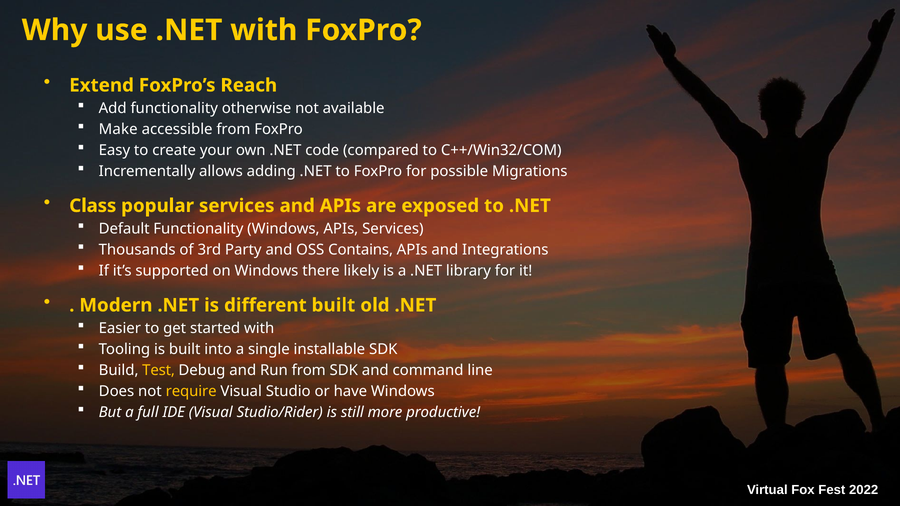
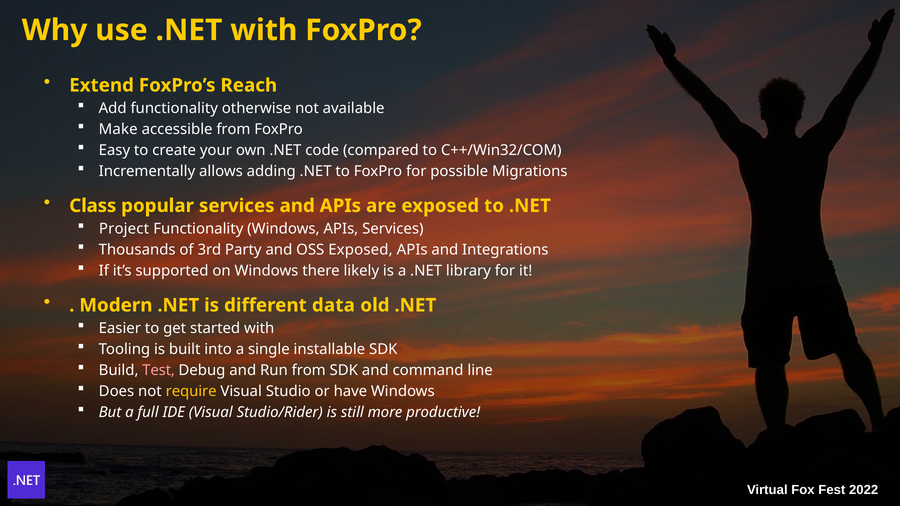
Default: Default -> Project
OSS Contains: Contains -> Exposed
different built: built -> data
Test colour: yellow -> pink
